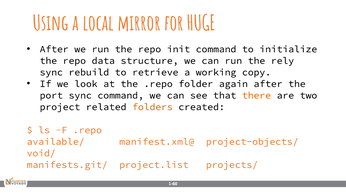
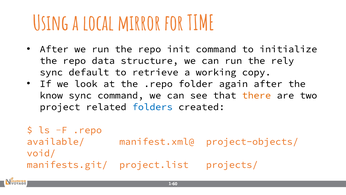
HUGE: HUGE -> TIME
rebuild: rebuild -> default
port: port -> know
folders colour: orange -> blue
